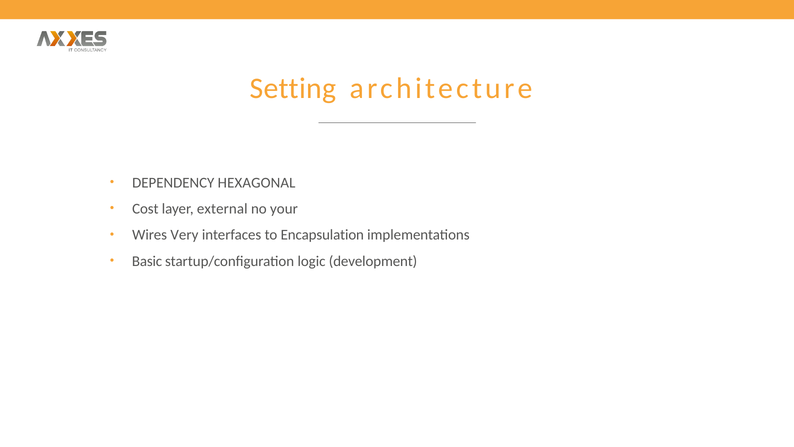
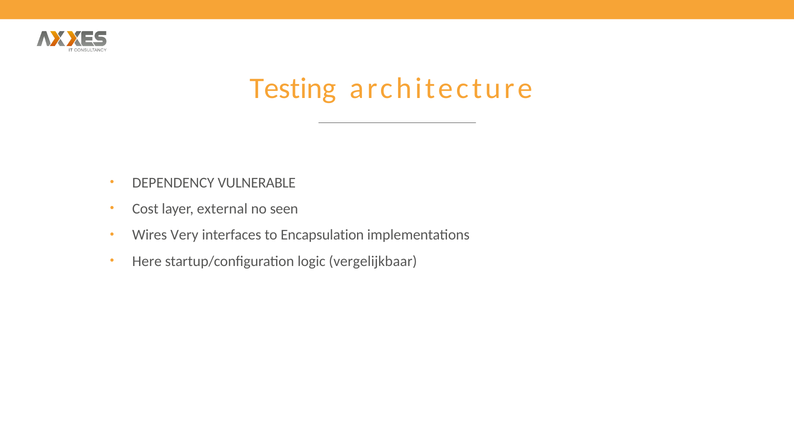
Setting: Setting -> Testing
HEXAGONAL: HEXAGONAL -> VULNERABLE
your: your -> seen
Basic: Basic -> Here
development: development -> vergelijkbaar
